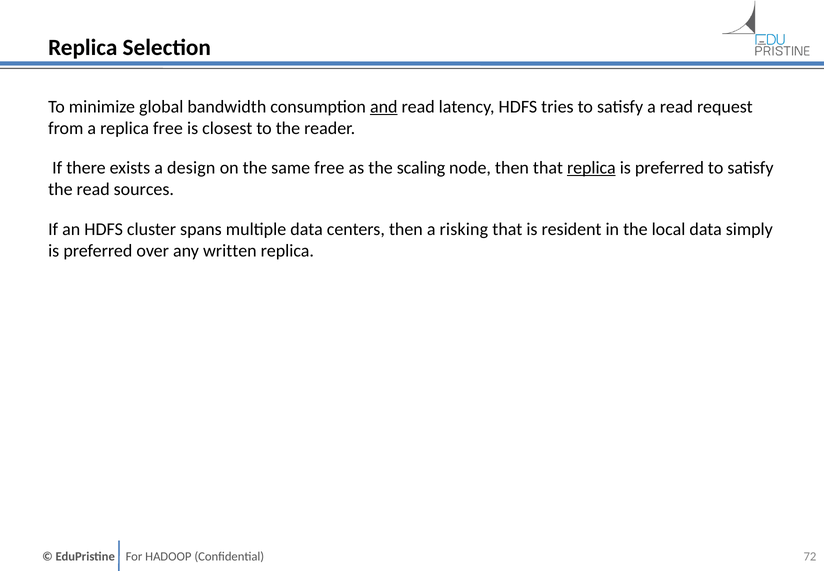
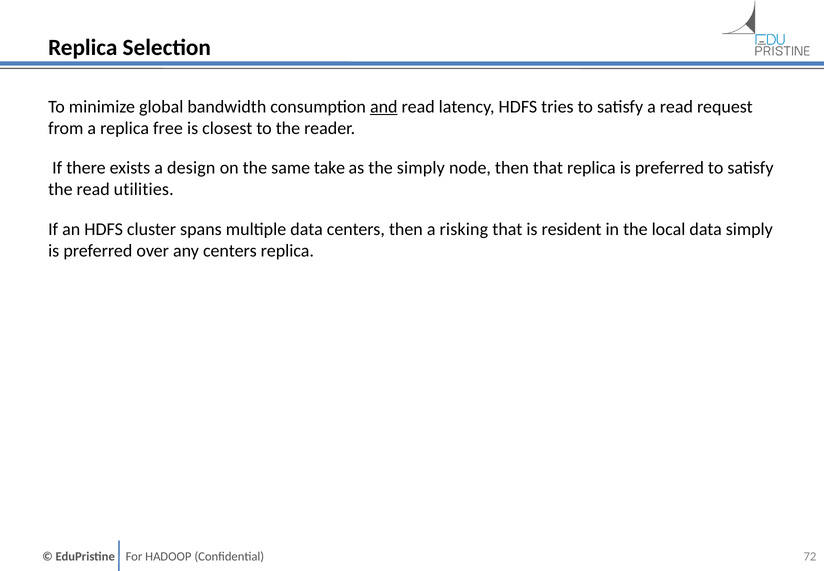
same free: free -> take
the scaling: scaling -> simply
replica at (591, 168) underline: present -> none
sources: sources -> utilities
any written: written -> centers
